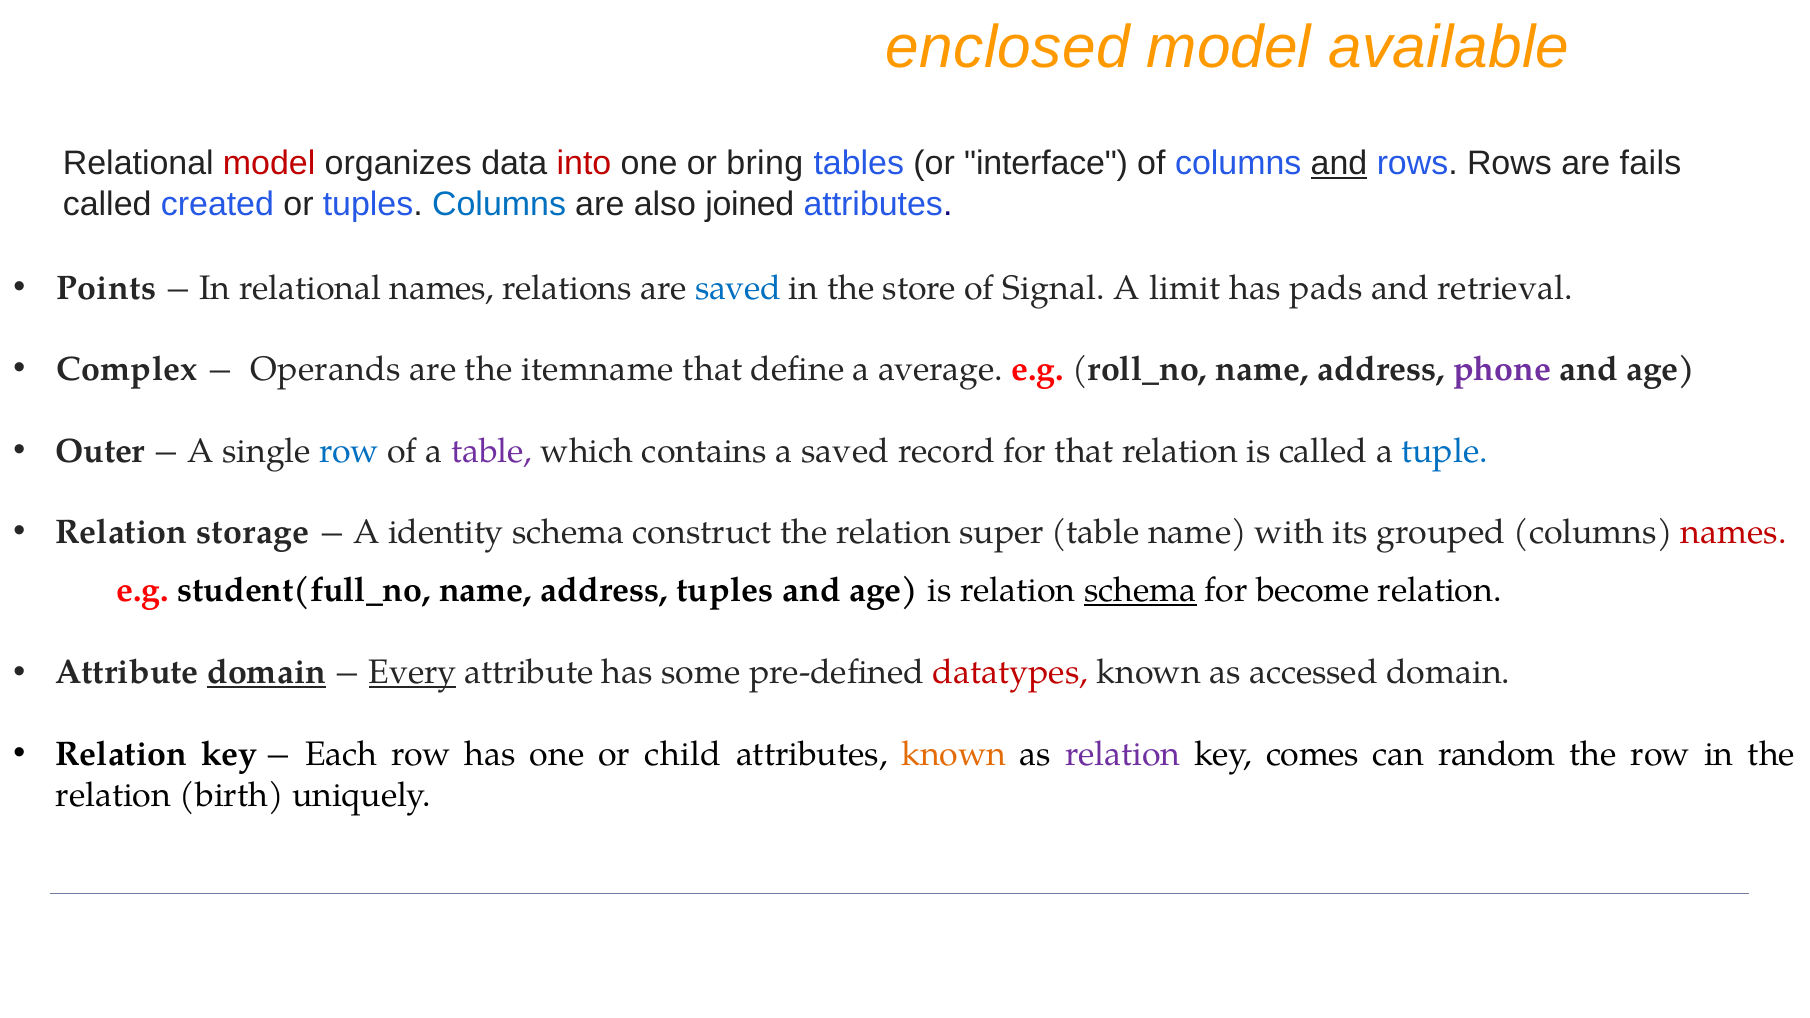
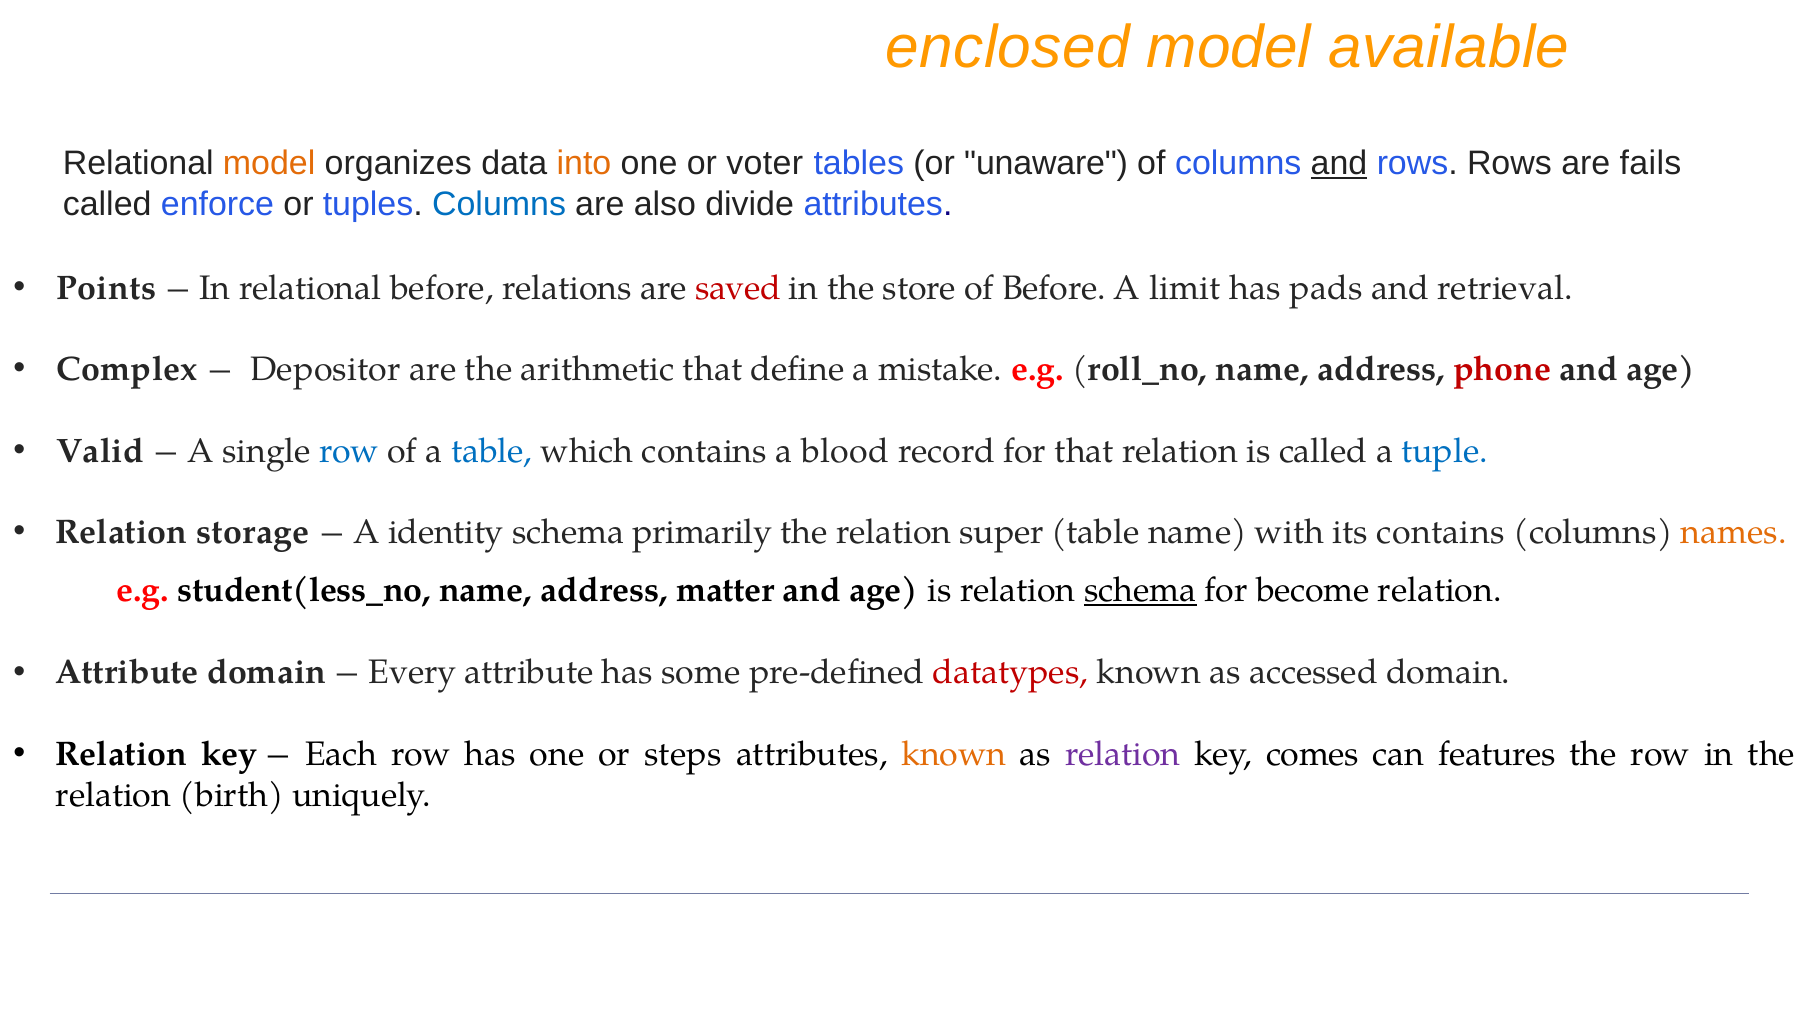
model at (269, 163) colour: red -> orange
into colour: red -> orange
bring: bring -> voter
interface: interface -> unaware
created: created -> enforce
joined: joined -> divide
relational names: names -> before
saved at (738, 288) colour: blue -> red
of Signal: Signal -> Before
Operands: Operands -> Depositor
itemname: itemname -> arithmetic
average: average -> mistake
phone colour: purple -> red
Outer: Outer -> Valid
table at (492, 451) colour: purple -> blue
a saved: saved -> blood
construct: construct -> primarily
its grouped: grouped -> contains
names at (1734, 532) colour: red -> orange
student(full_no: student(full_no -> student(less_no
address tuples: tuples -> matter
domain at (267, 673) underline: present -> none
Every underline: present -> none
child: child -> steps
random: random -> features
